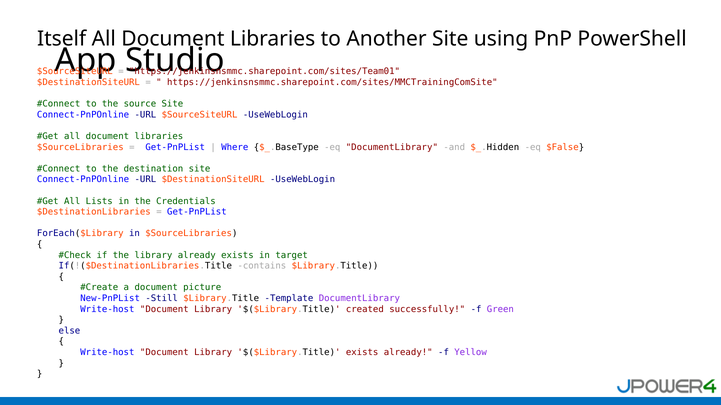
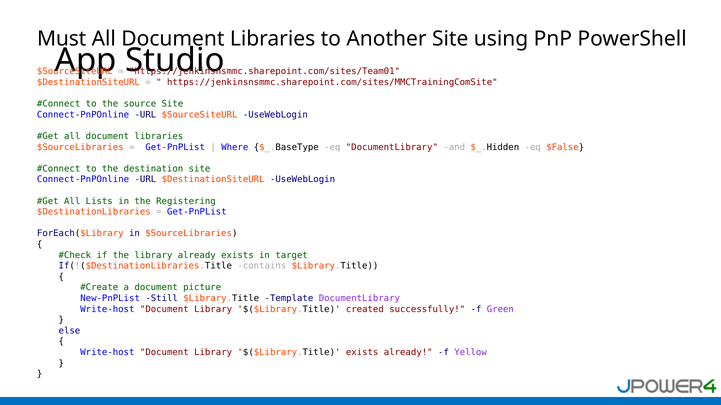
Itself: Itself -> Must
Credentials: Credentials -> Registering
